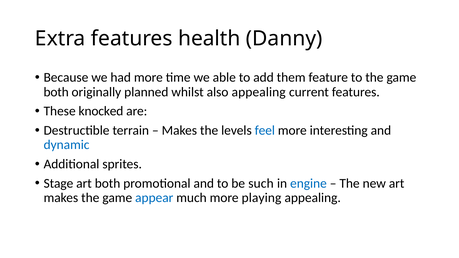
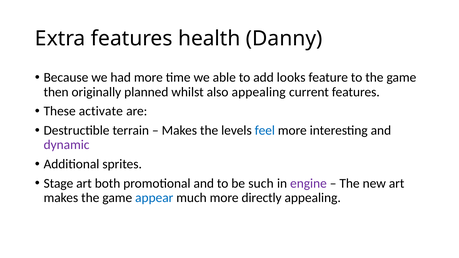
them: them -> looks
both at (56, 92): both -> then
knocked: knocked -> activate
dynamic colour: blue -> purple
engine colour: blue -> purple
playing: playing -> directly
